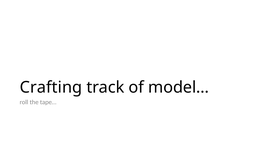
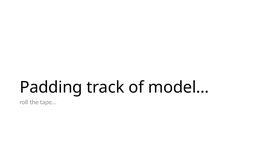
Crafting: Crafting -> Padding
